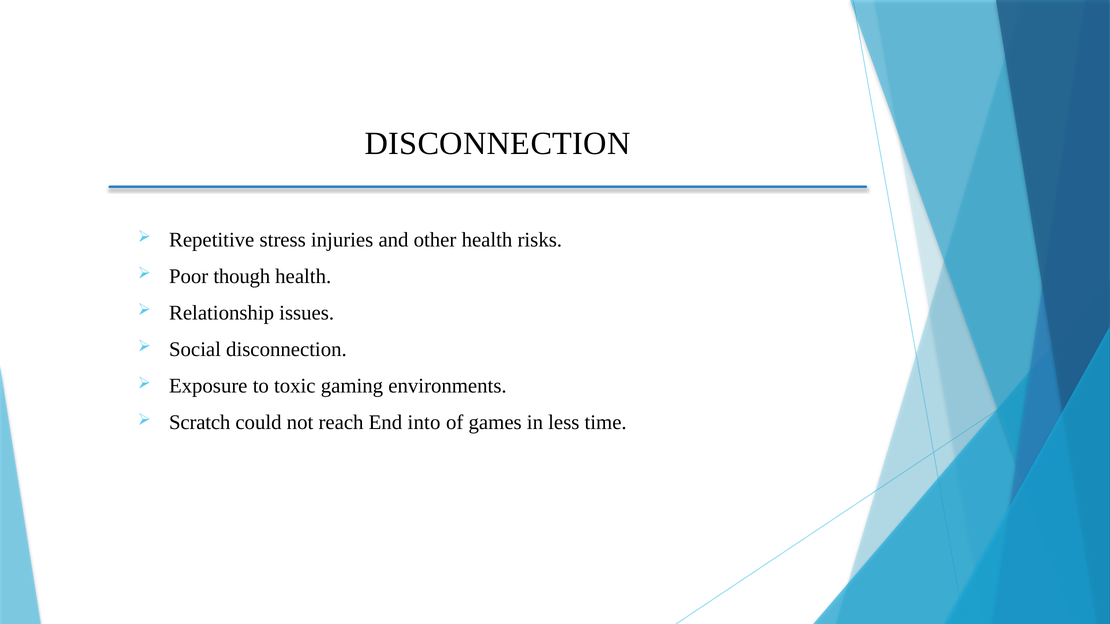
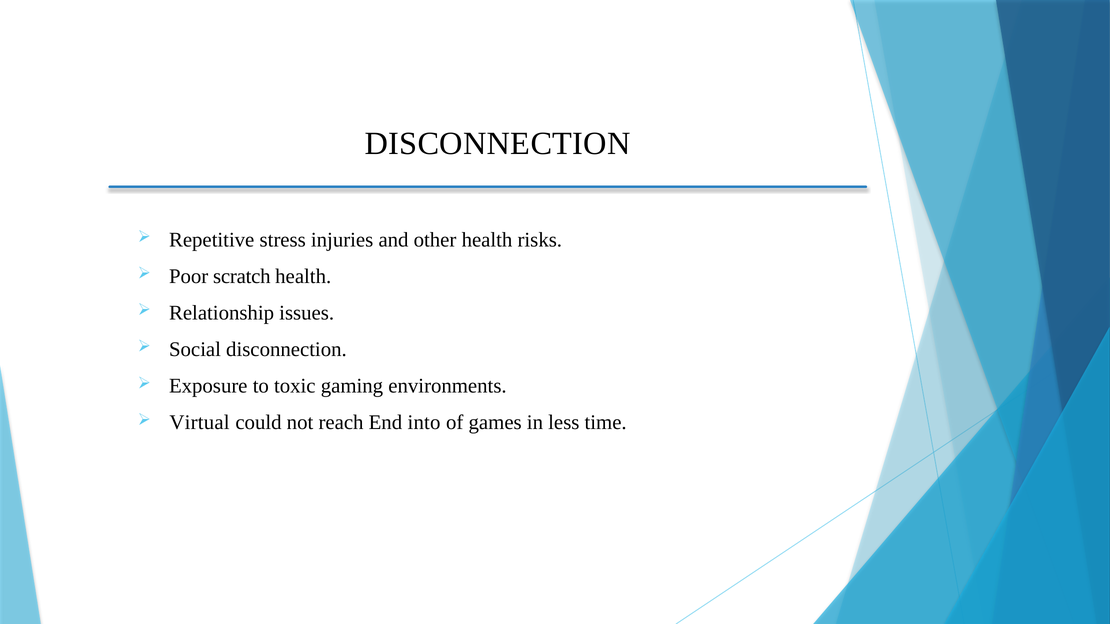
though: though -> scratch
Scratch: Scratch -> Virtual
